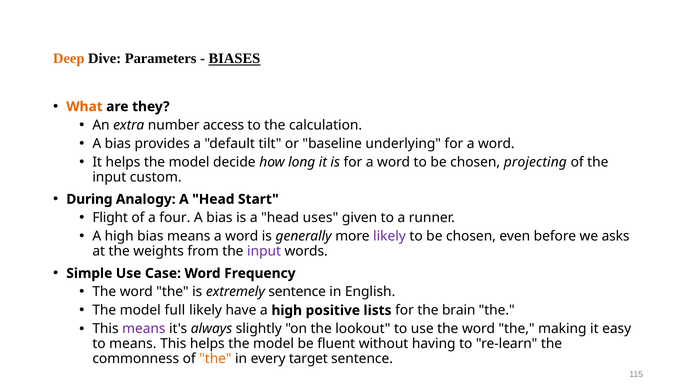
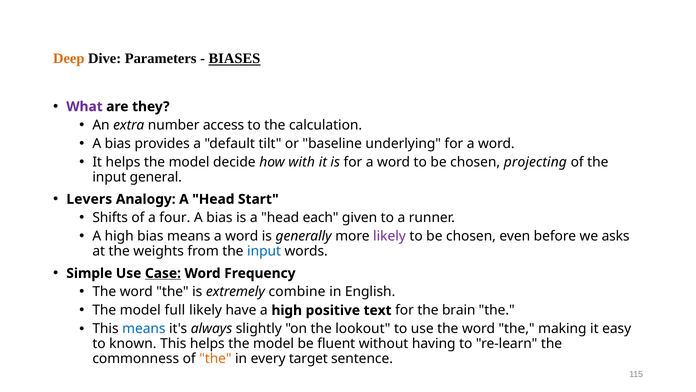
What colour: orange -> purple
long: long -> with
custom: custom -> general
During: During -> Levers
Flight: Flight -> Shifts
uses: uses -> each
input at (264, 251) colour: purple -> blue
Case underline: none -> present
extremely sentence: sentence -> combine
lists: lists -> text
means at (144, 328) colour: purple -> blue
to means: means -> known
